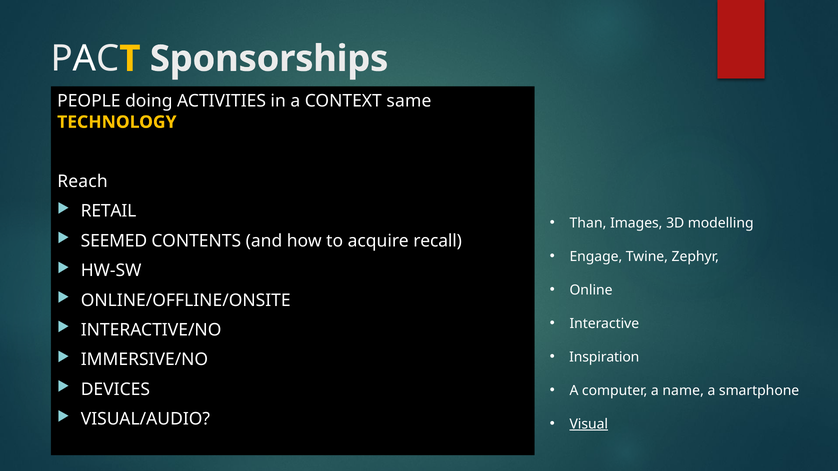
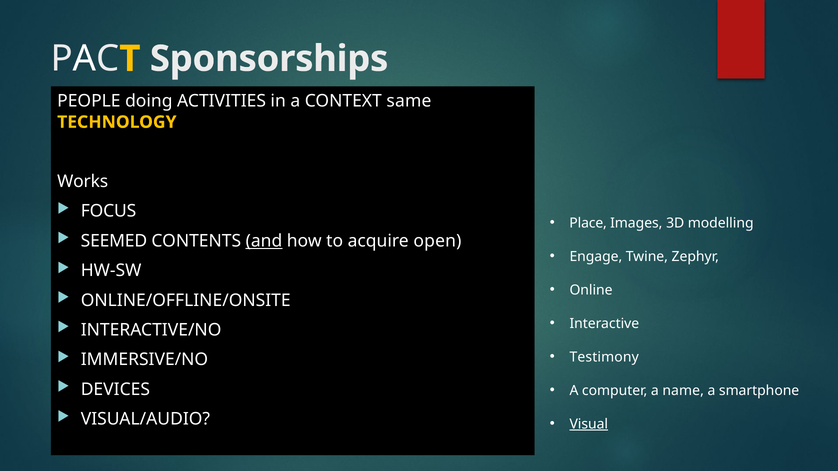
Reach: Reach -> Works
RETAIL: RETAIL -> FOCUS
Than: Than -> Place
and underline: none -> present
recall: recall -> open
Inspiration: Inspiration -> Testimony
